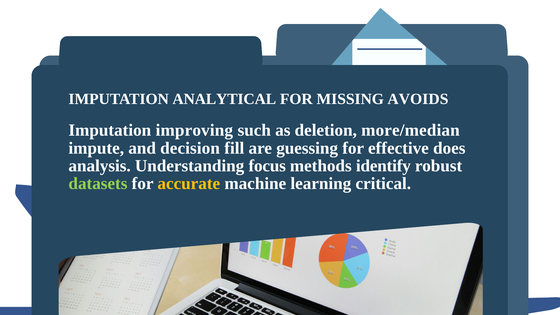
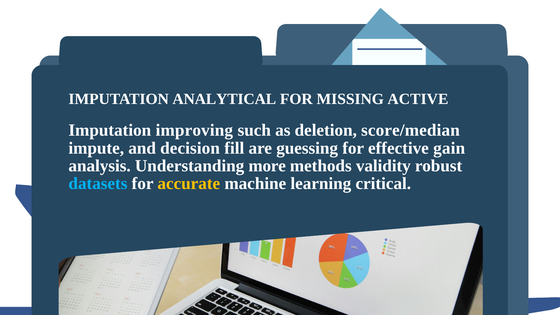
AVOIDS: AVOIDS -> ACTIVE
more/median: more/median -> score/median
does: does -> gain
focus: focus -> more
identify: identify -> validity
datasets colour: light green -> light blue
